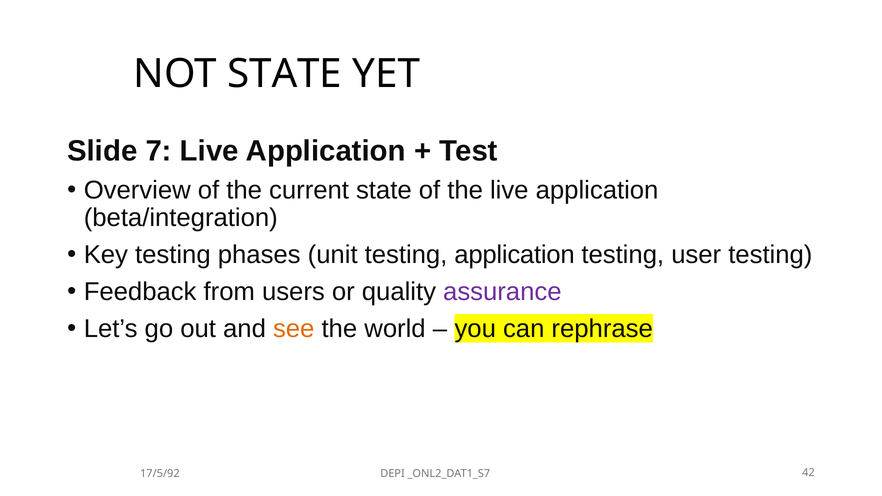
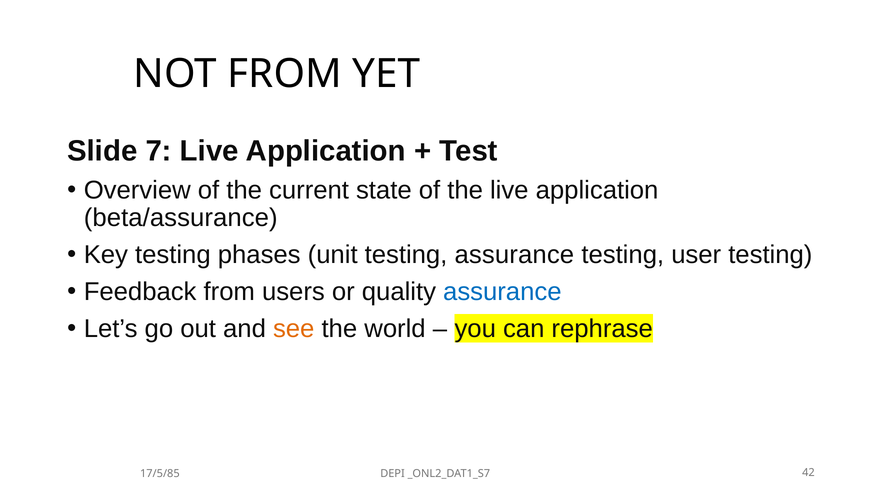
NOT STATE: STATE -> FROM
beta/integration: beta/integration -> beta/assurance
testing application: application -> assurance
assurance at (502, 292) colour: purple -> blue
17/5/92: 17/5/92 -> 17/5/85
